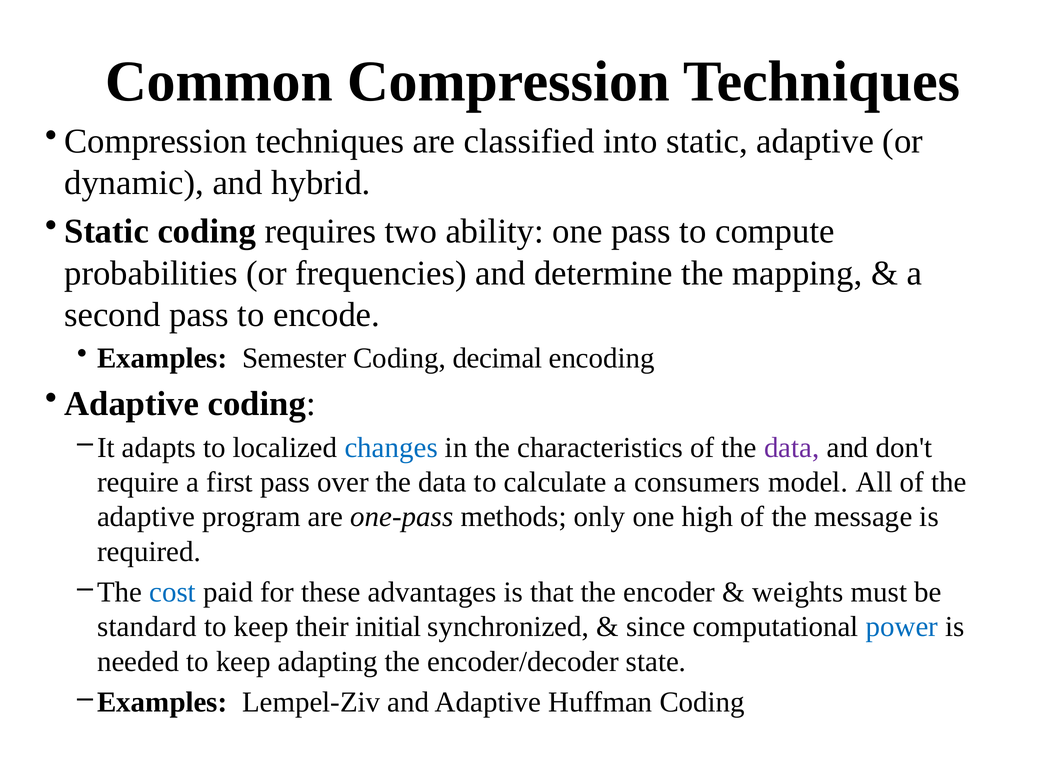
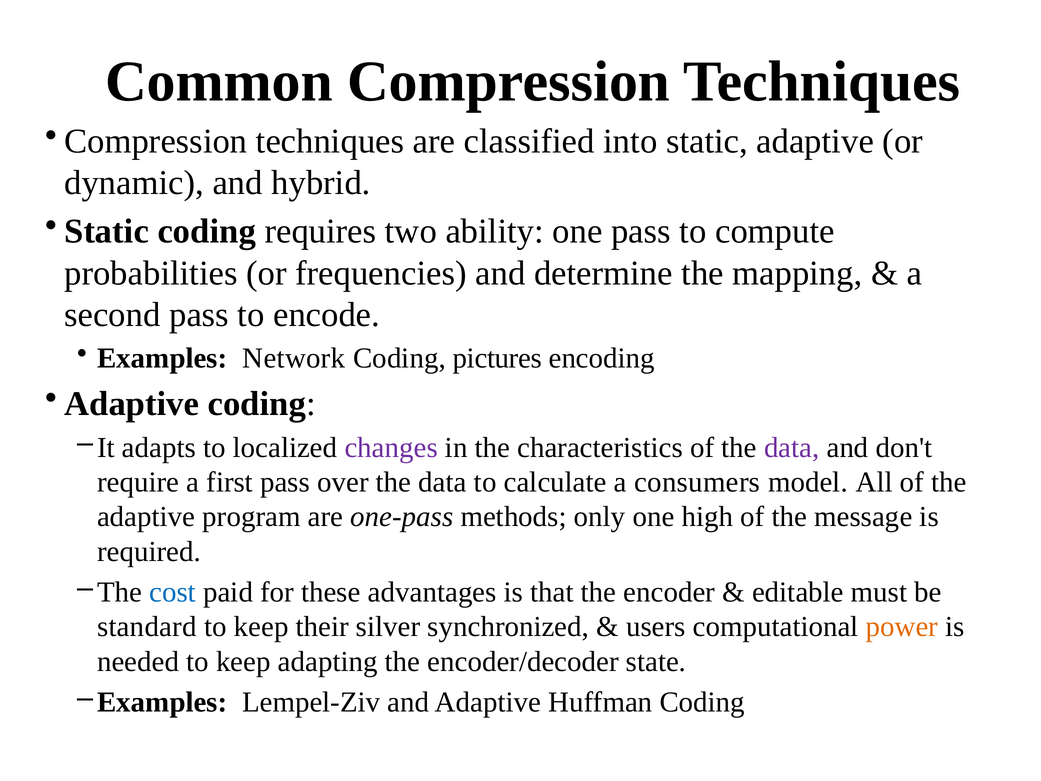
Semester: Semester -> Network
decimal: decimal -> pictures
changes colour: blue -> purple
weights: weights -> editable
initial: initial -> silver
since: since -> users
power colour: blue -> orange
